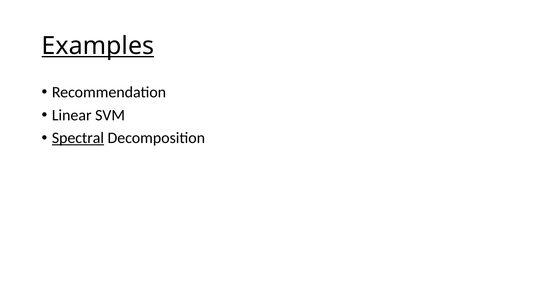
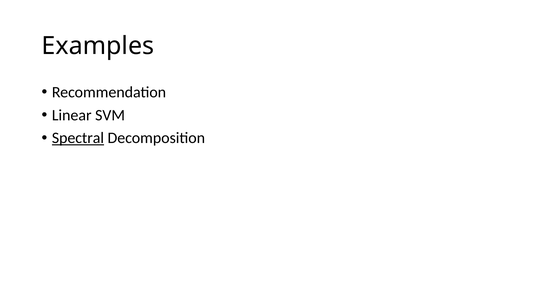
Examples underline: present -> none
